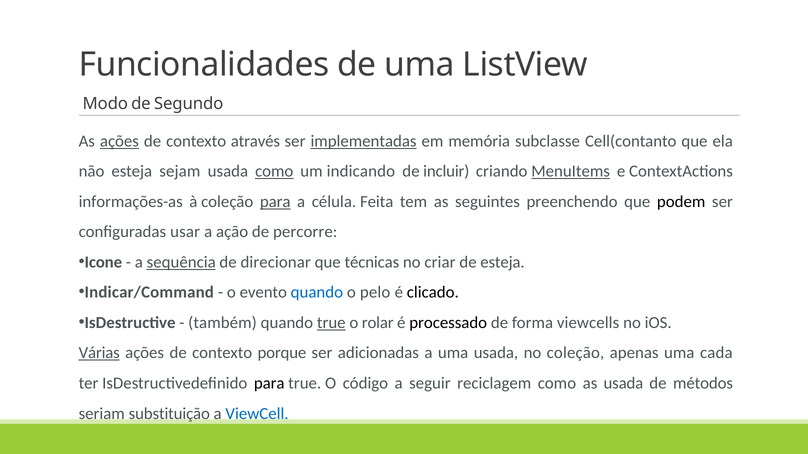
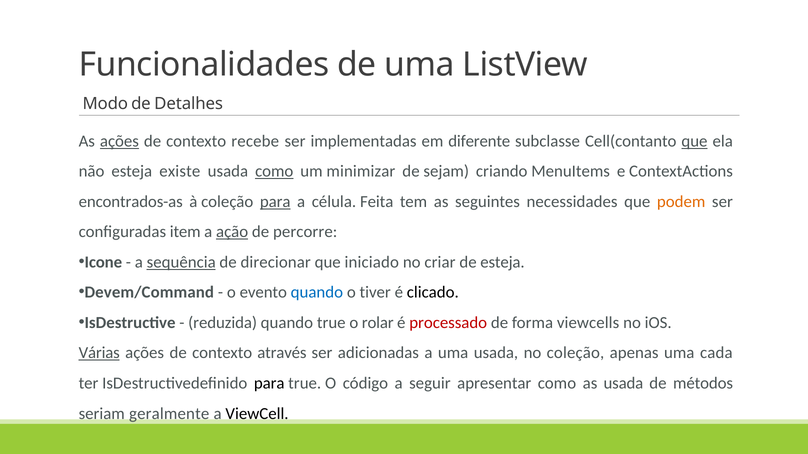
Segundo: Segundo -> Detalhes
através: através -> recebe
implementadas underline: present -> none
memória: memória -> diferente
que at (694, 141) underline: none -> present
sejam: sejam -> existe
indicando: indicando -> minimizar
incluir: incluir -> sejam
MenuItems underline: present -> none
informações-as: informações-as -> encontrados-as
preenchendo: preenchendo -> necessidades
podem colour: black -> orange
usar: usar -> item
ação underline: none -> present
técnicas: técnicas -> iniciado
Indicar/Command: Indicar/Command -> Devem/Command
pelo: pelo -> tiver
também: também -> reduzida
true at (331, 323) underline: present -> none
processado colour: black -> red
porque: porque -> através
reciclagem: reciclagem -> apresentar
substituição: substituição -> geralmente
ViewCell colour: blue -> black
